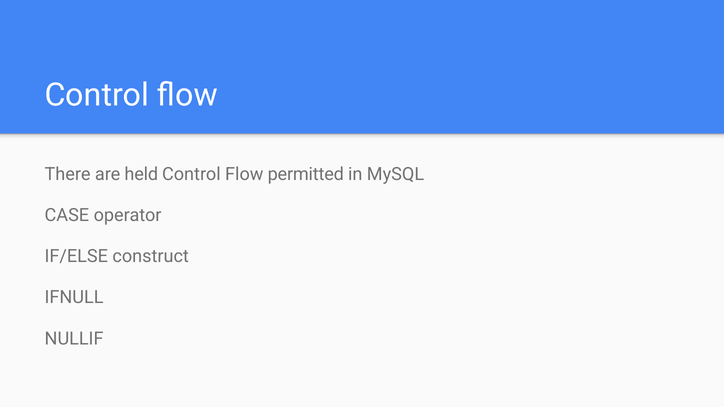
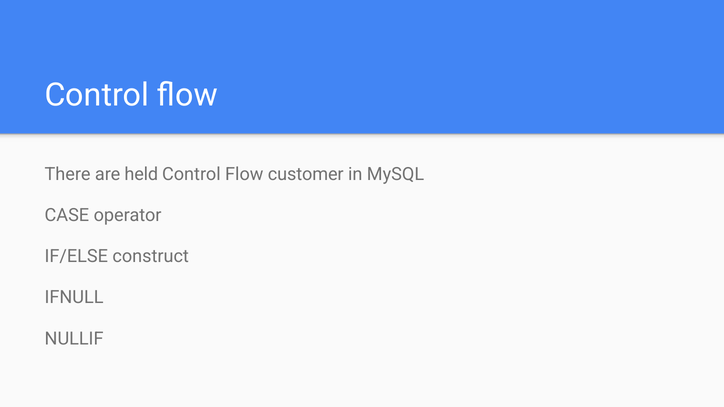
permitted: permitted -> customer
